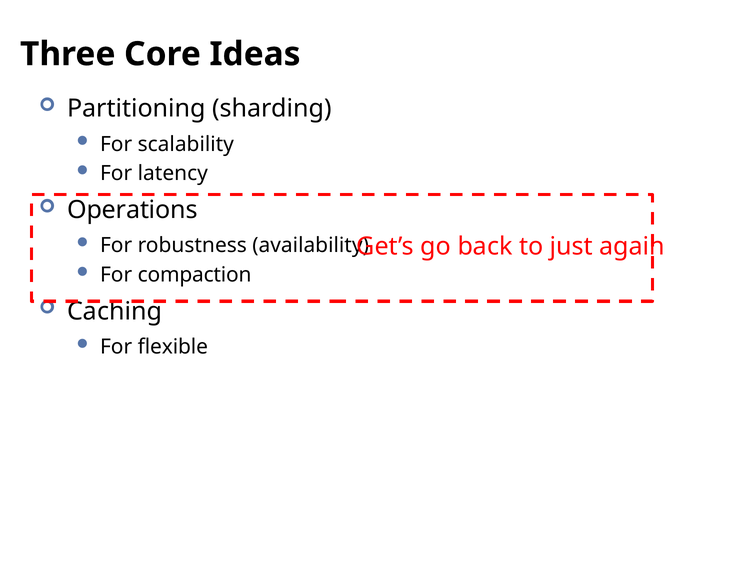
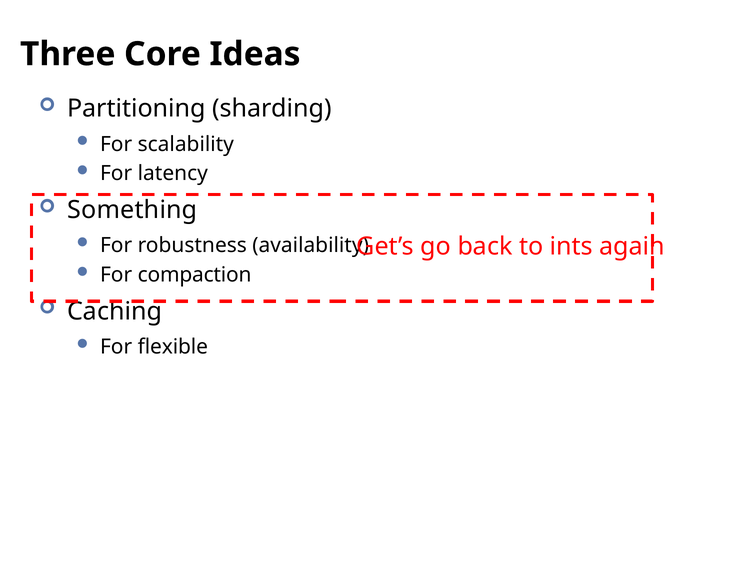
Operations: Operations -> Something
just: just -> ints
